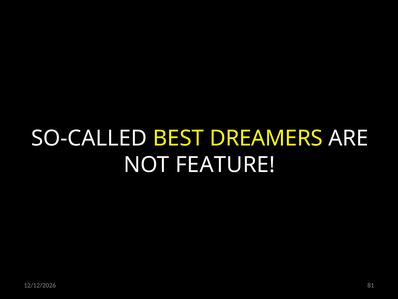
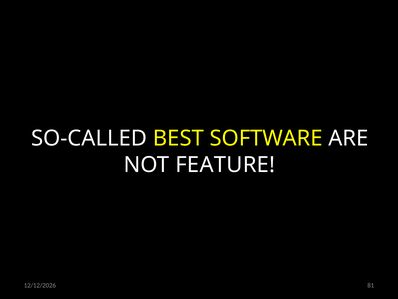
DREAMERS: DREAMERS -> SOFTWARE
